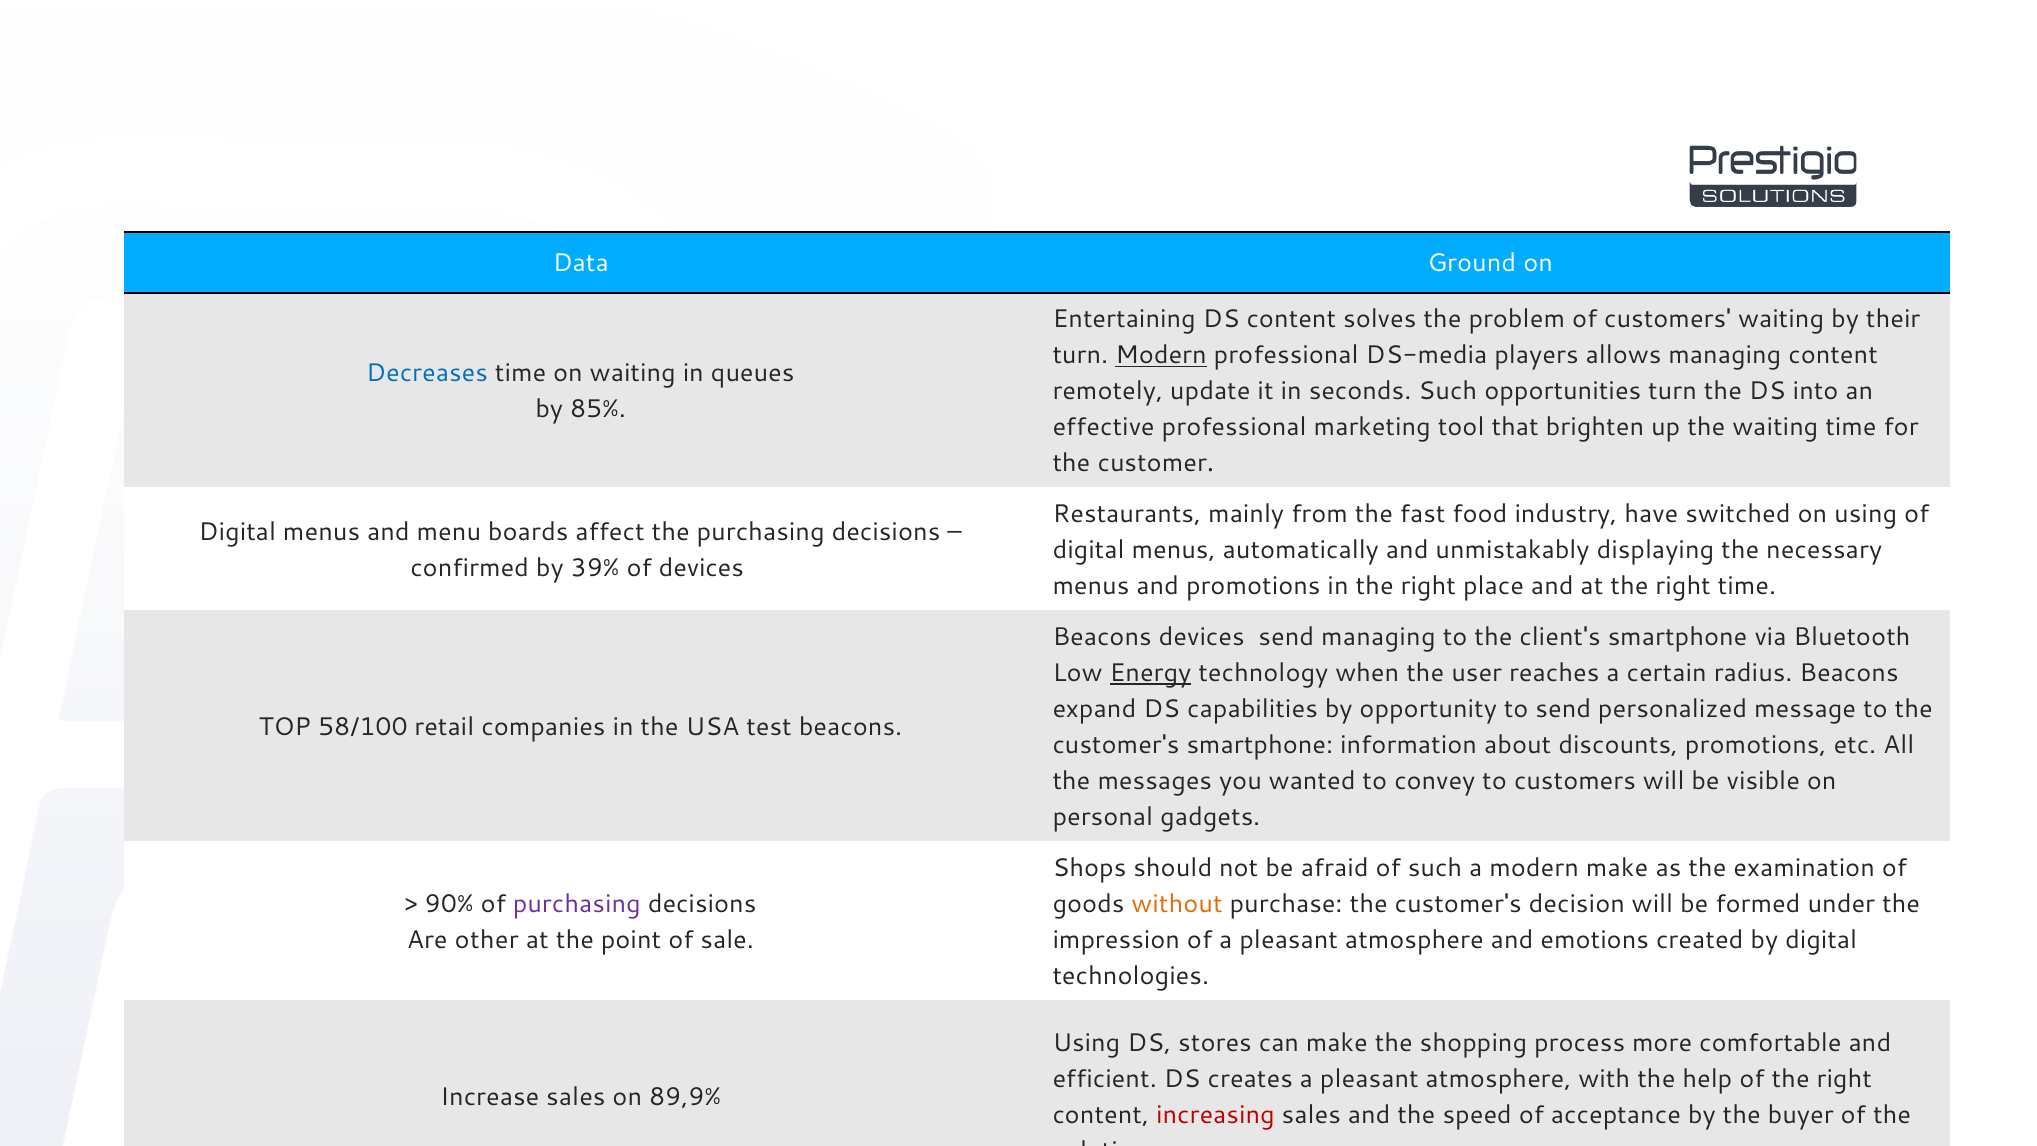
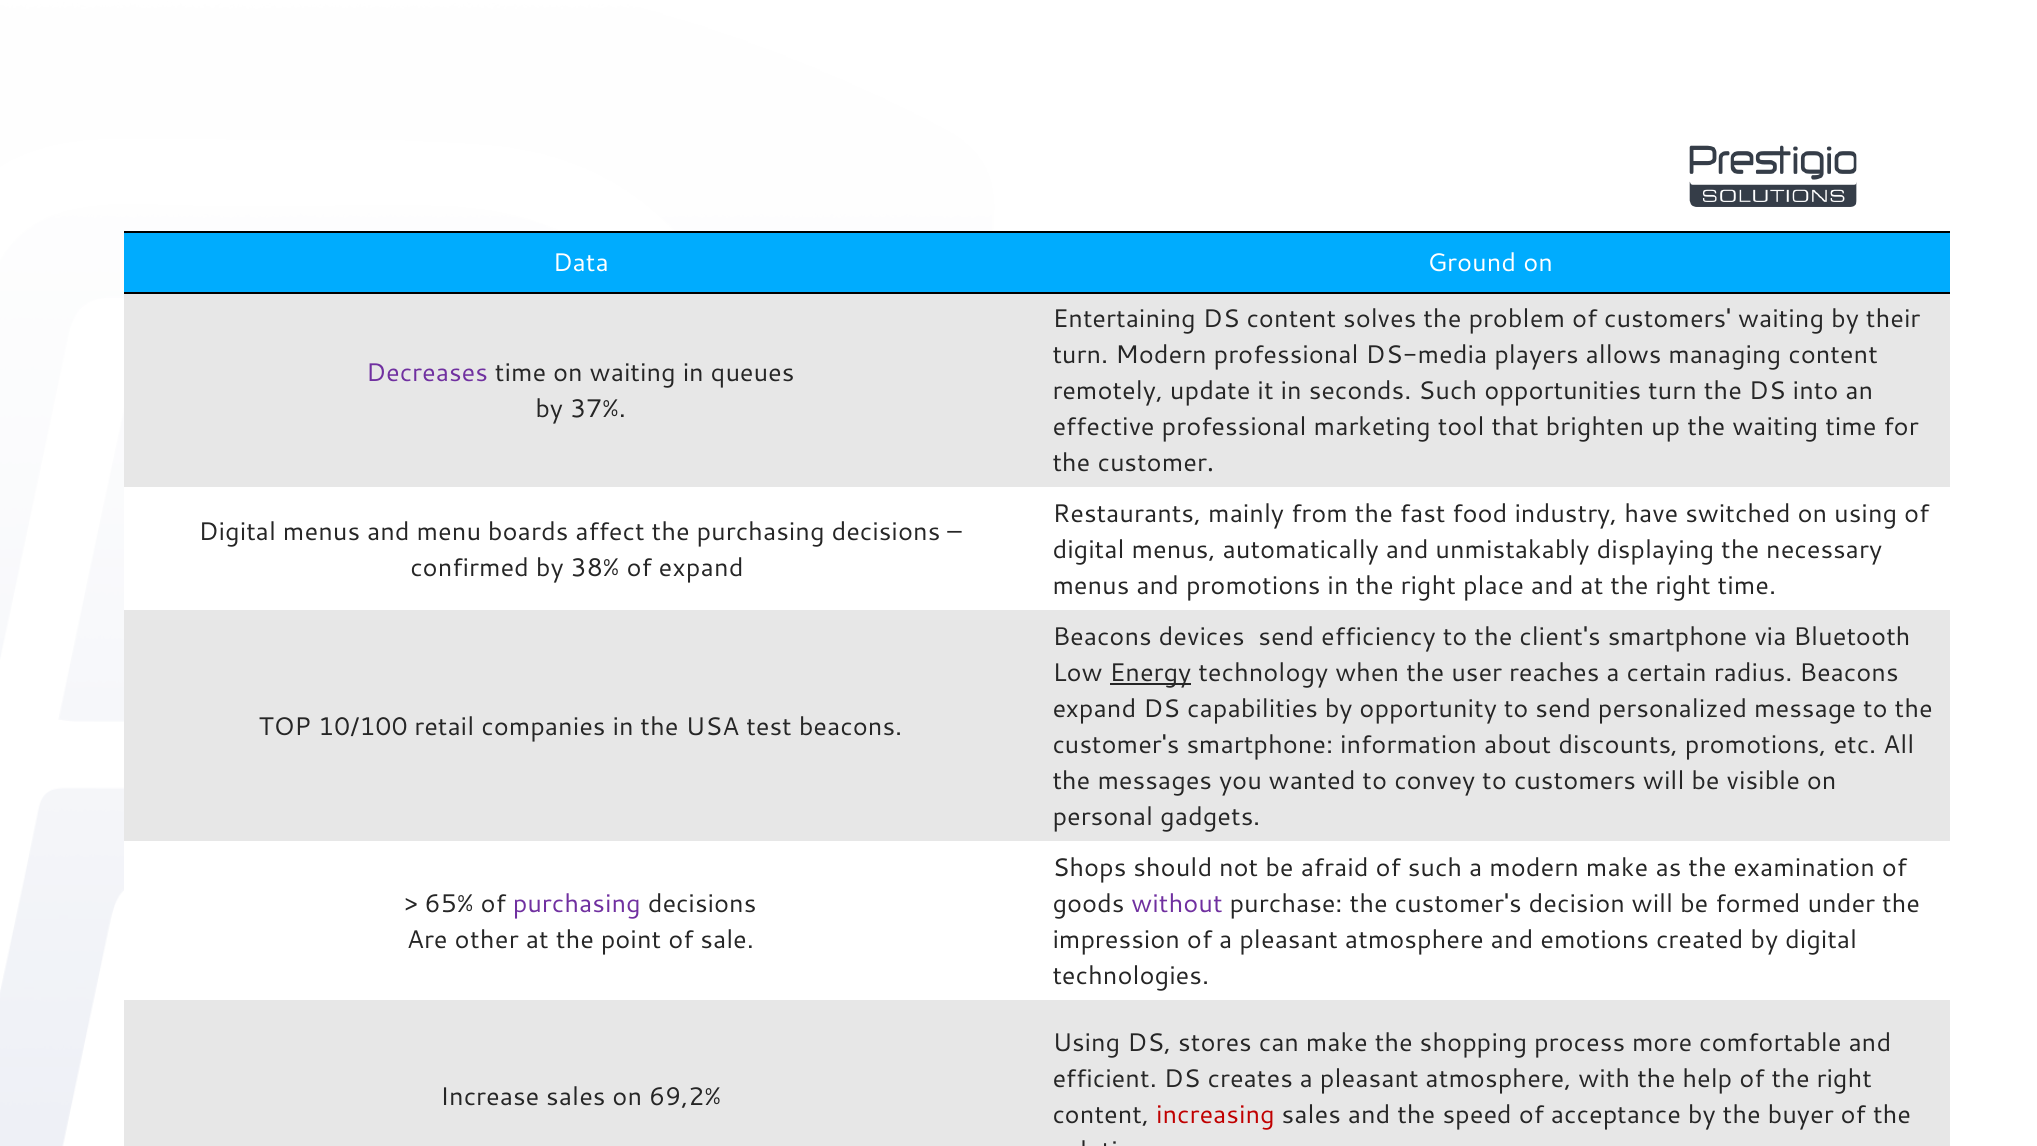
Modern at (1161, 356) underline: present -> none
Decreases colour: blue -> purple
85%: 85% -> 37%
39%: 39% -> 38%
of devices: devices -> expand
send managing: managing -> efficiency
58/100: 58/100 -> 10/100
90%: 90% -> 65%
without colour: orange -> purple
89,9%: 89,9% -> 69,2%
